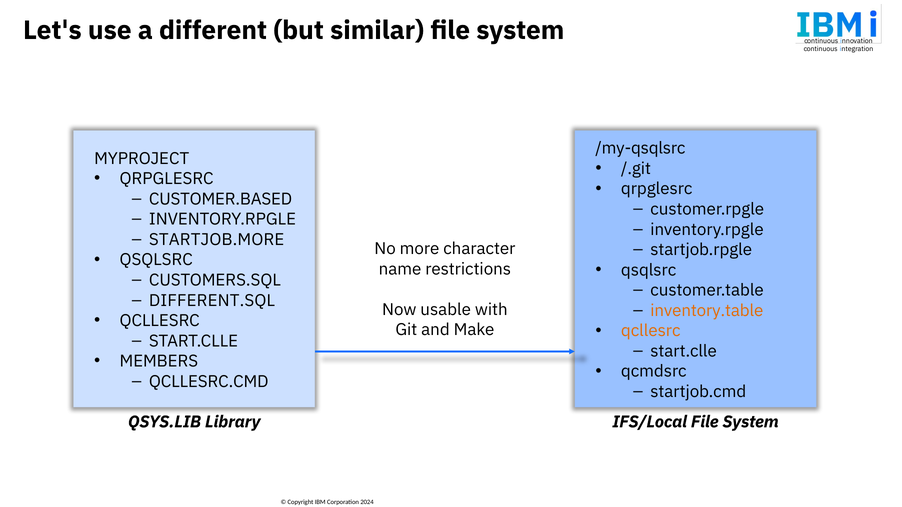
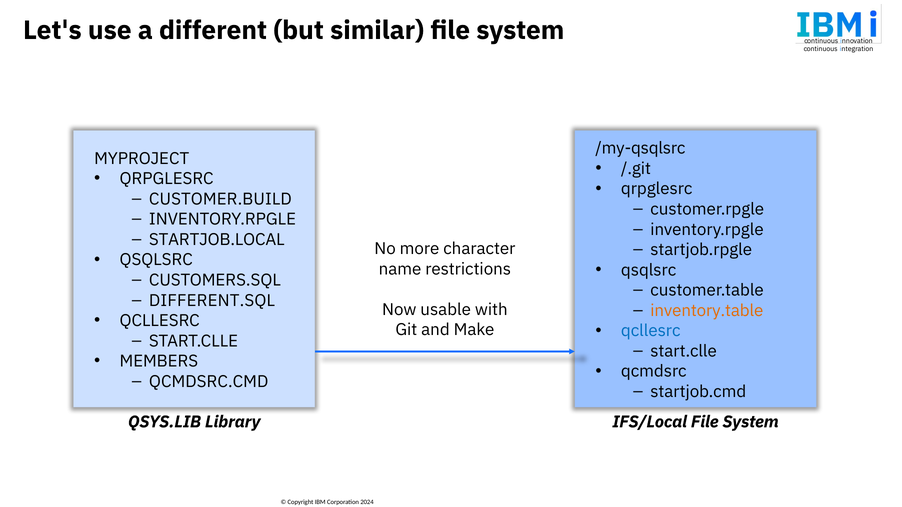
CUSTOMER.BASED: CUSTOMER.BASED -> CUSTOMER.BUILD
STARTJOB.MORE: STARTJOB.MORE -> STARTJOB.LOCAL
qcllesrc at (651, 331) colour: orange -> blue
QCLLESRC.CMD: QCLLESRC.CMD -> QCMDSRC.CMD
